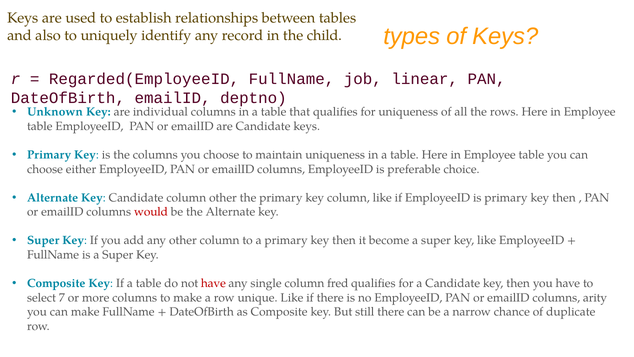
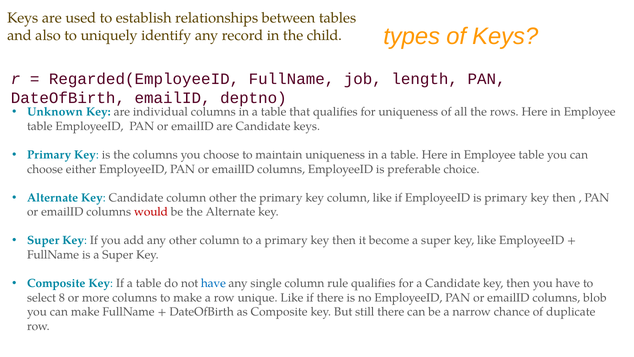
linear: linear -> length
have at (213, 283) colour: red -> blue
fred: fred -> rule
7: 7 -> 8
arity: arity -> blob
